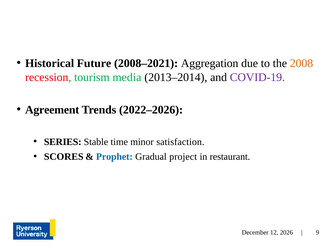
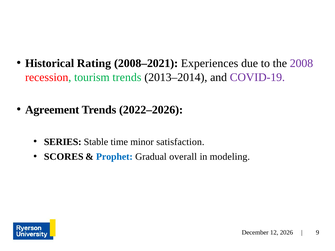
Future: Future -> Rating
Aggregation: Aggregation -> Experiences
2008 colour: orange -> purple
tourism media: media -> trends
project: project -> overall
restaurant: restaurant -> modeling
